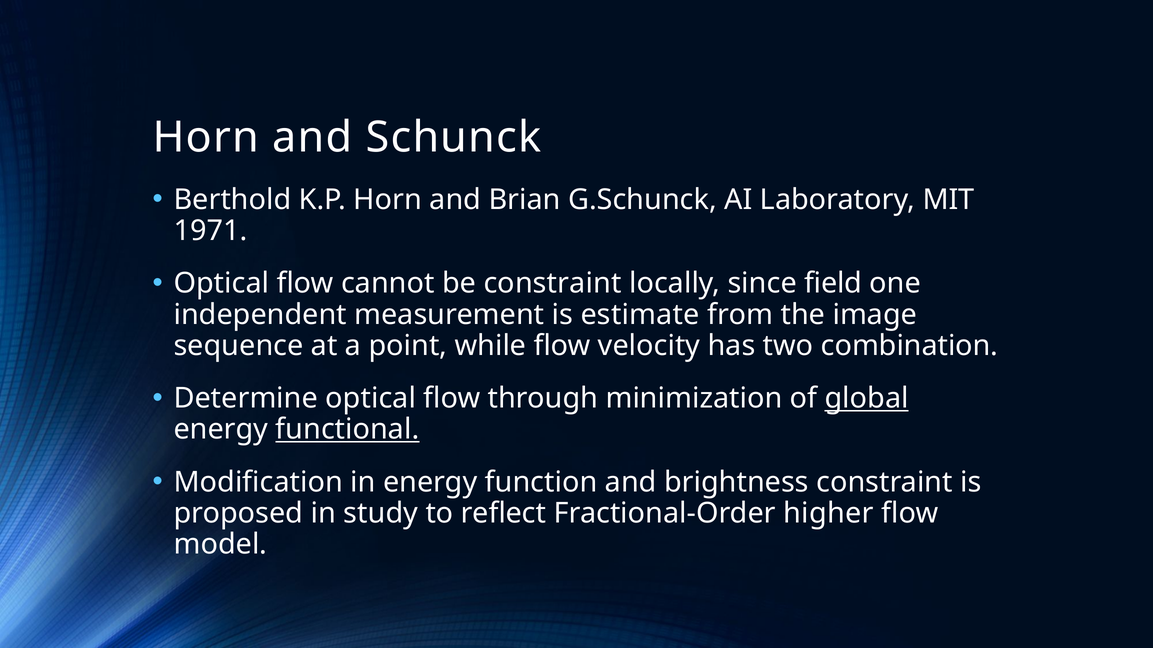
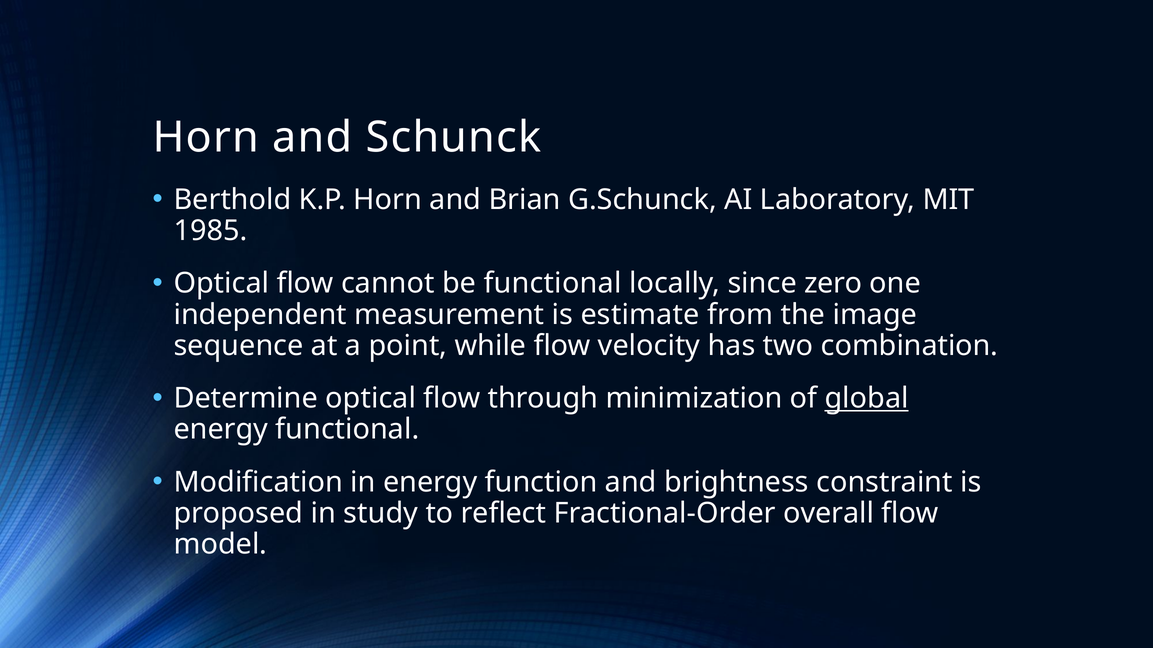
1971: 1971 -> 1985
be constraint: constraint -> functional
field: field -> zero
functional at (347, 430) underline: present -> none
higher: higher -> overall
